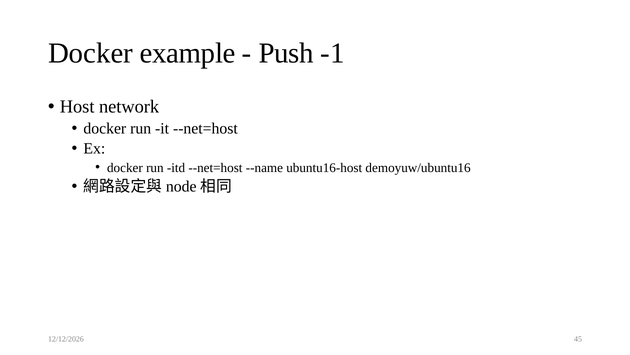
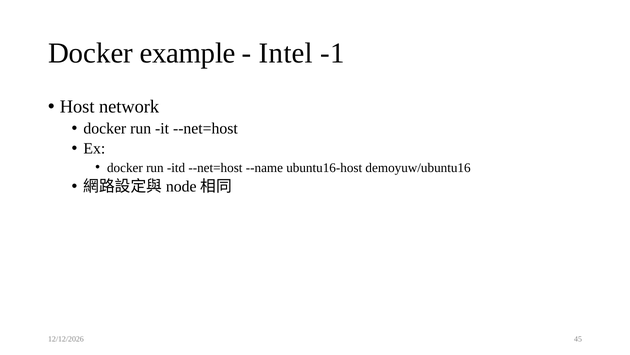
Push: Push -> Intel
